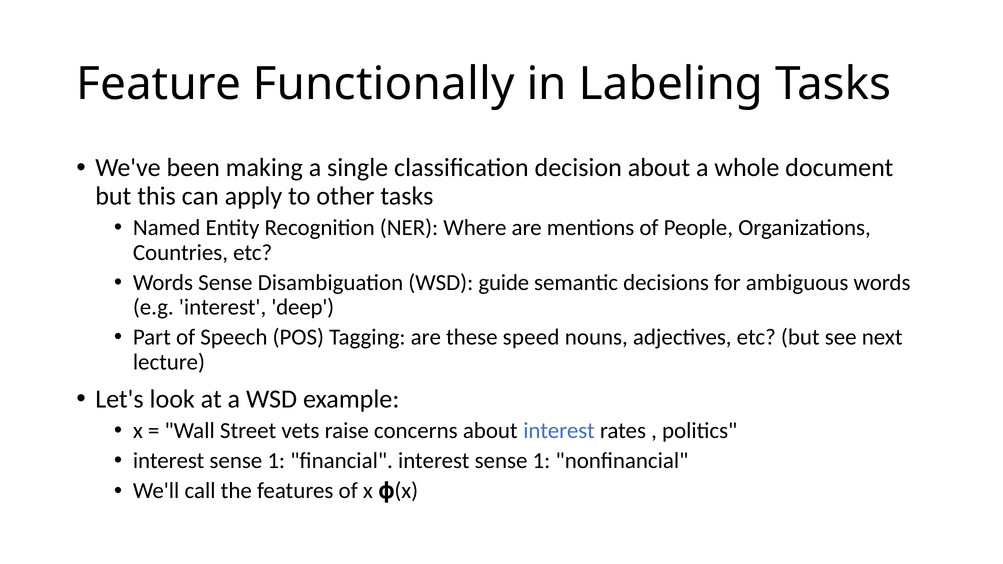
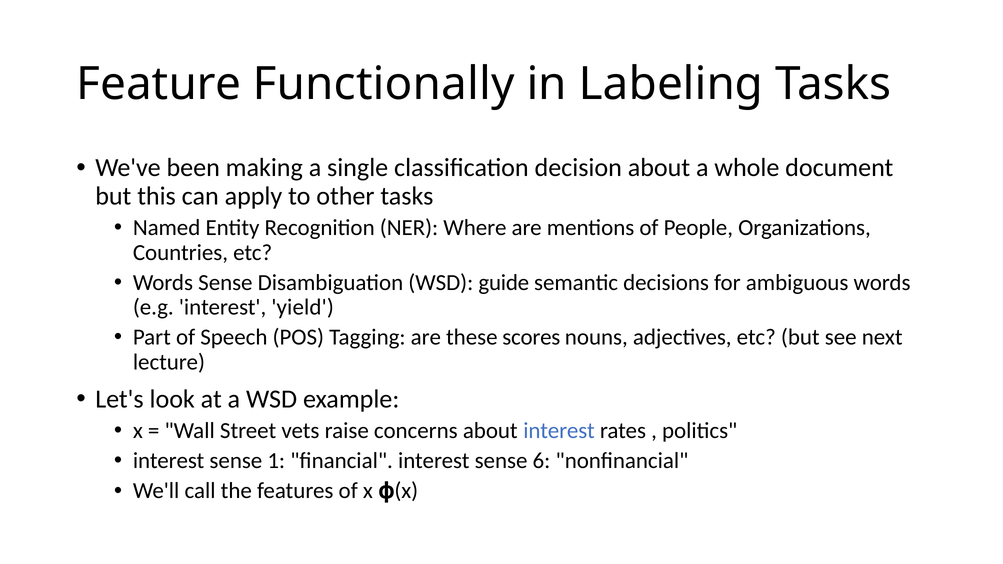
deep: deep -> yield
speed: speed -> scores
financial interest sense 1: 1 -> 6
